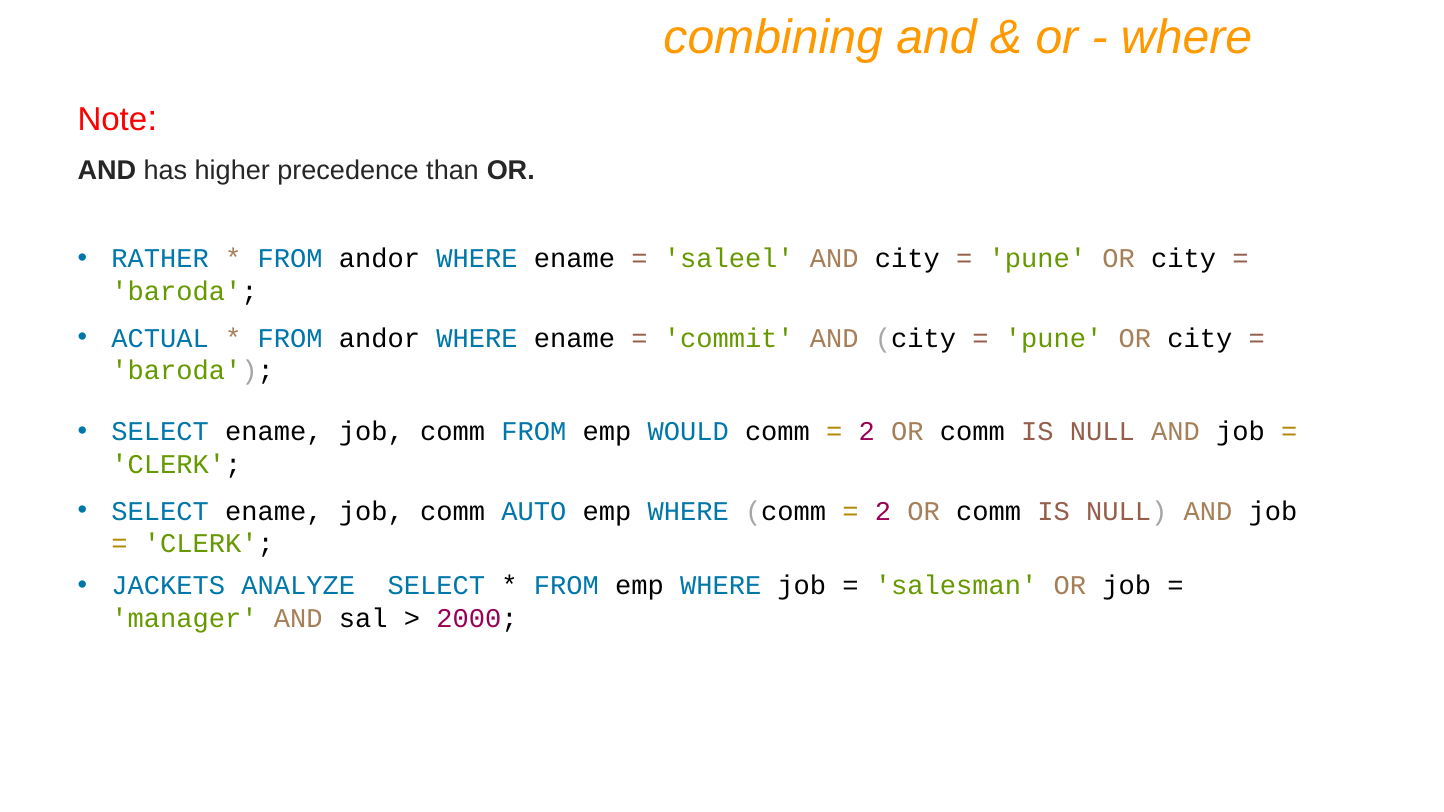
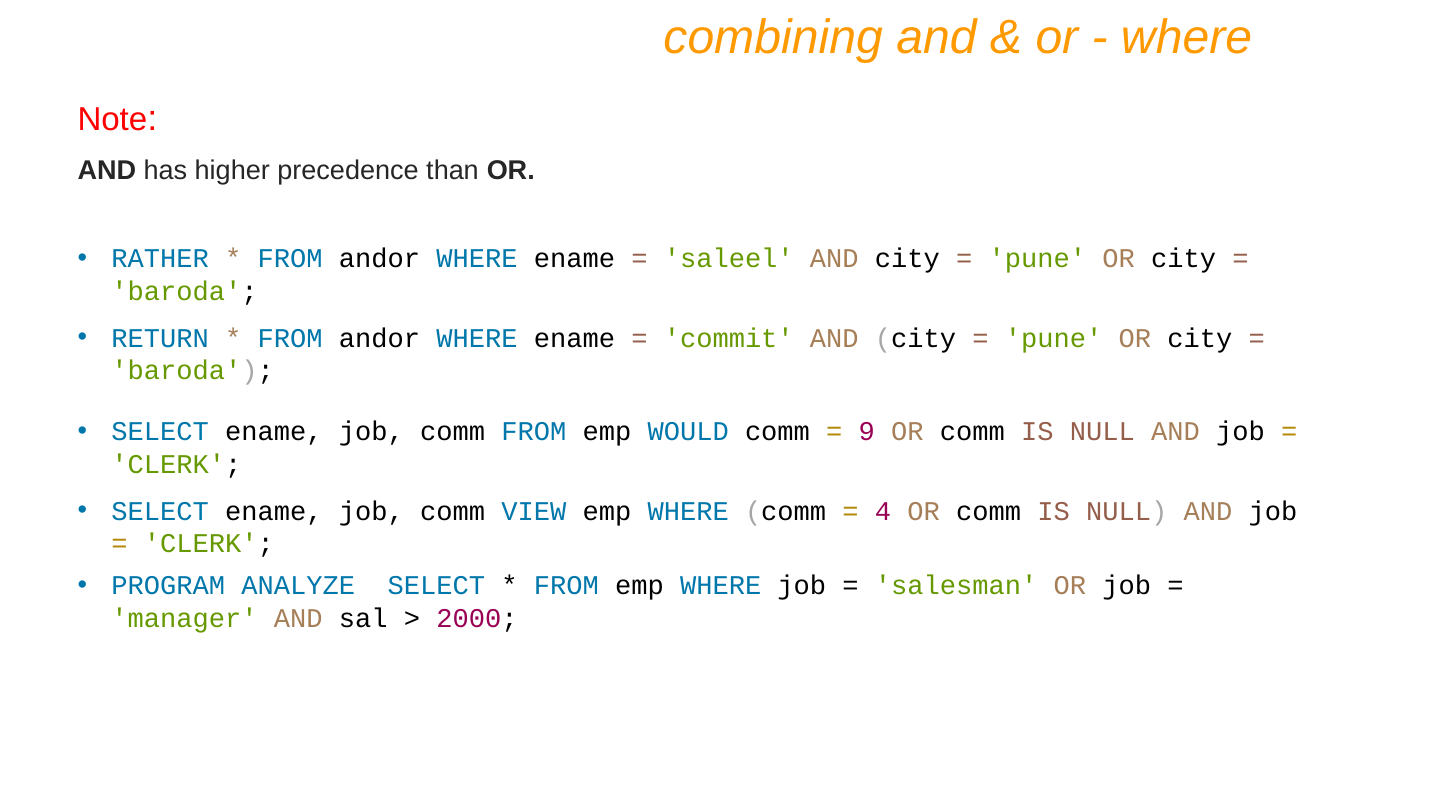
ACTUAL: ACTUAL -> RETURN
2 at (867, 432): 2 -> 9
AUTO: AUTO -> VIEW
2 at (883, 512): 2 -> 4
JACKETS: JACKETS -> PROGRAM
